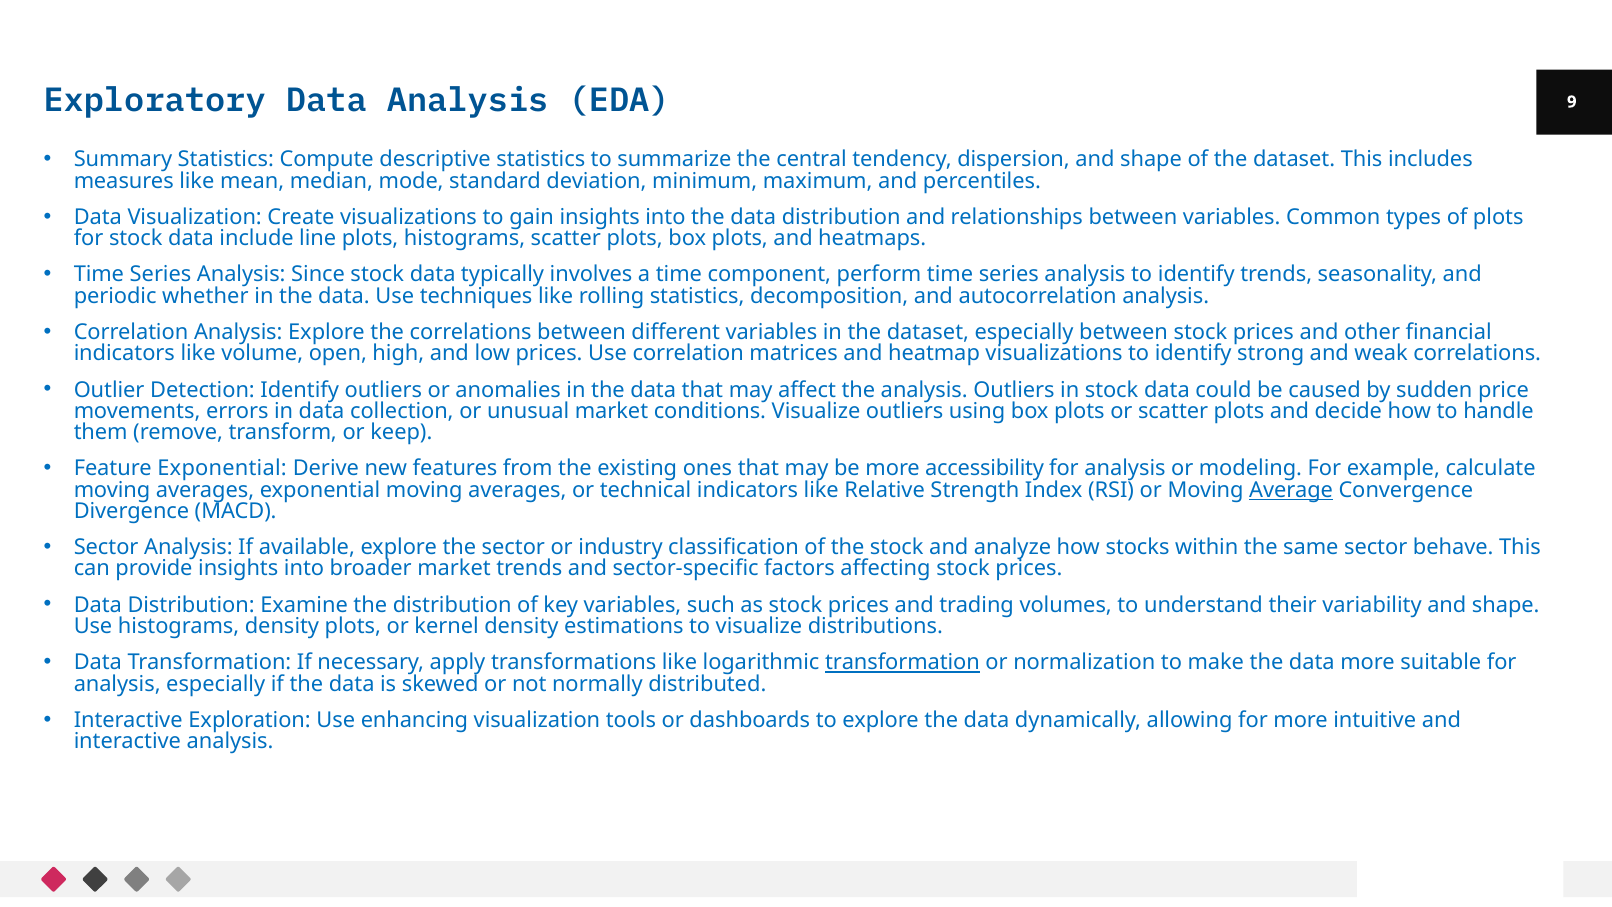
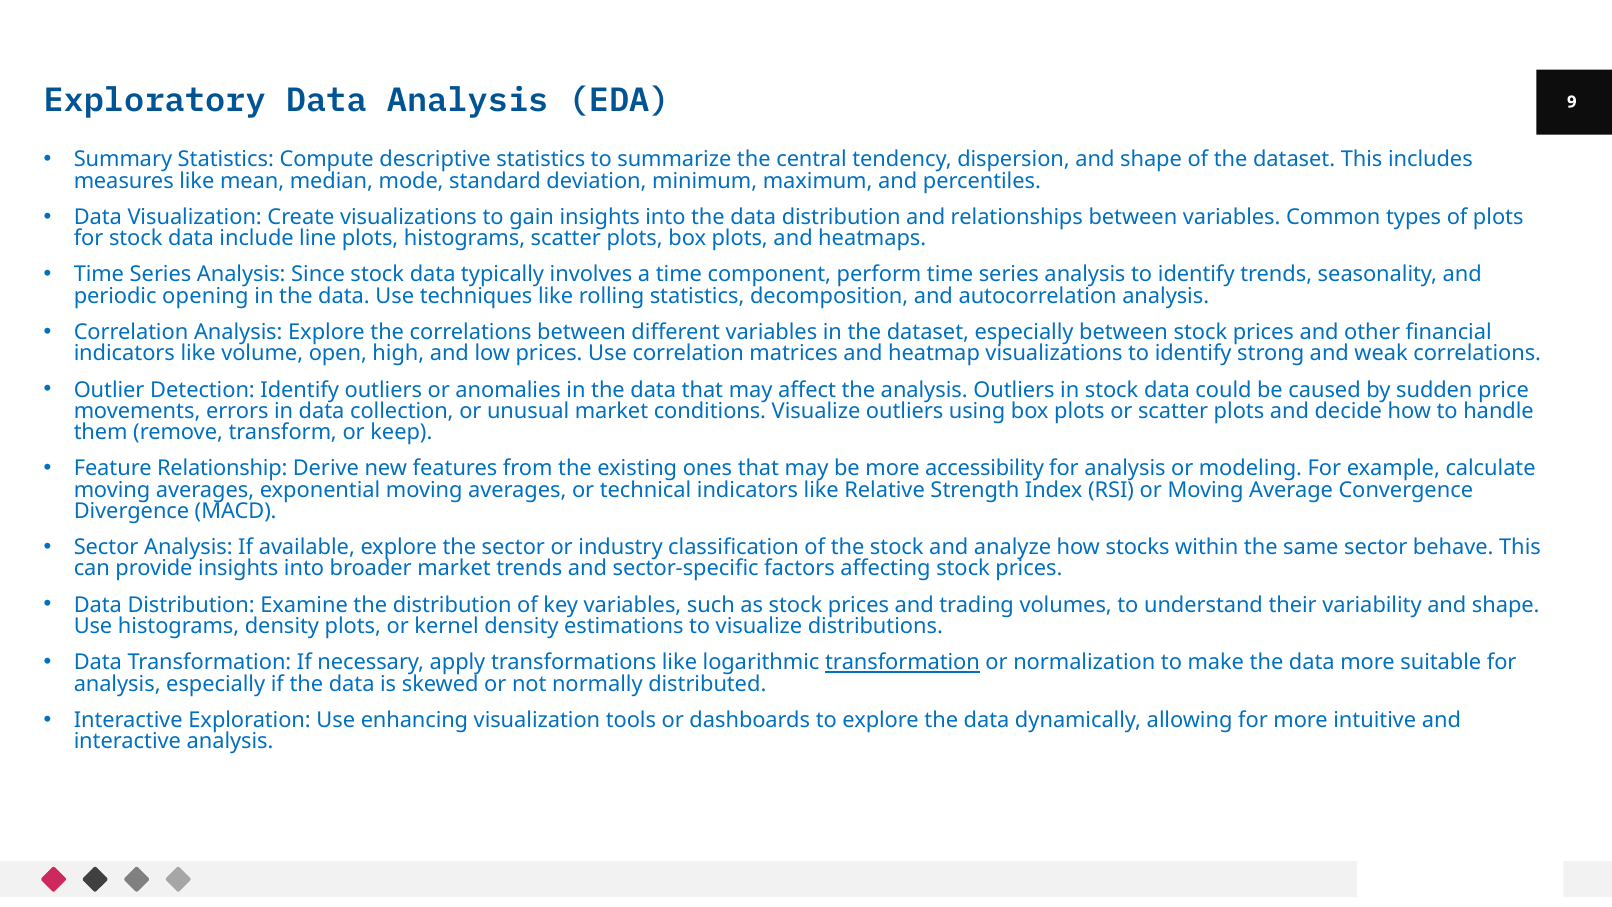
whether: whether -> opening
Feature Exponential: Exponential -> Relationship
Average underline: present -> none
